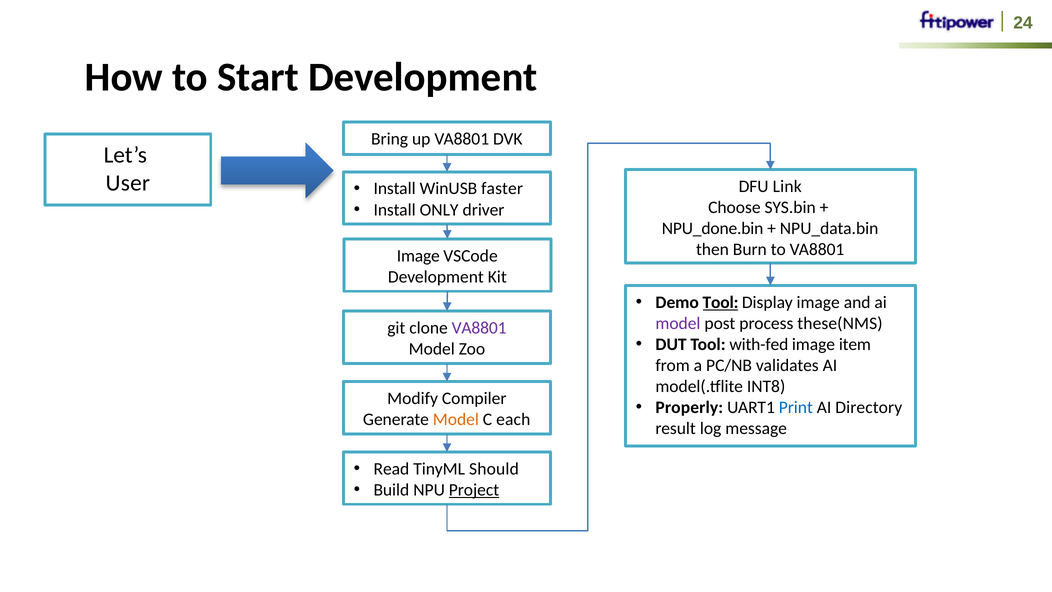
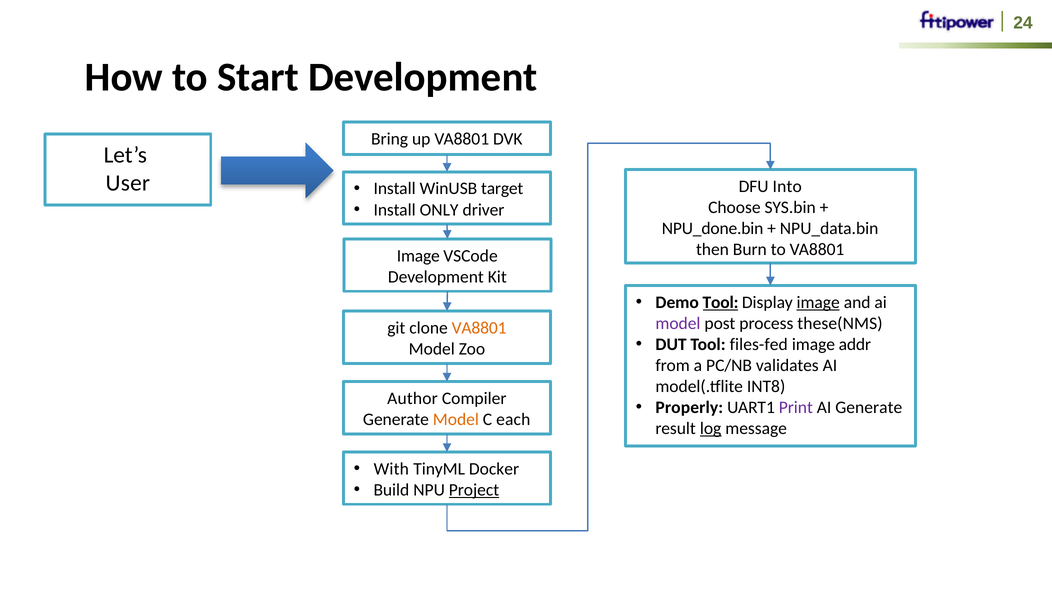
Link: Link -> Into
faster: faster -> target
image at (818, 302) underline: none -> present
VA8801 at (479, 328) colour: purple -> orange
with-fed: with-fed -> files-fed
item: item -> addr
Modify: Modify -> Author
Print colour: blue -> purple
AI Directory: Directory -> Generate
log underline: none -> present
Read: Read -> With
Should: Should -> Docker
